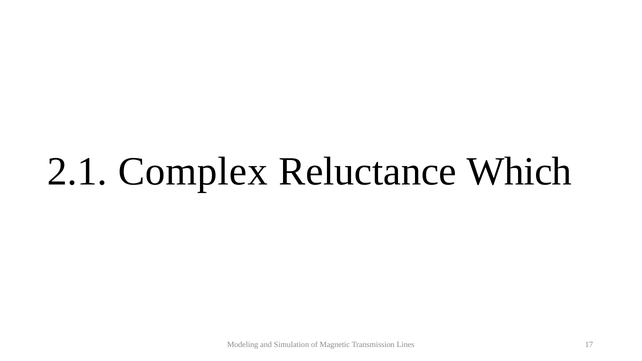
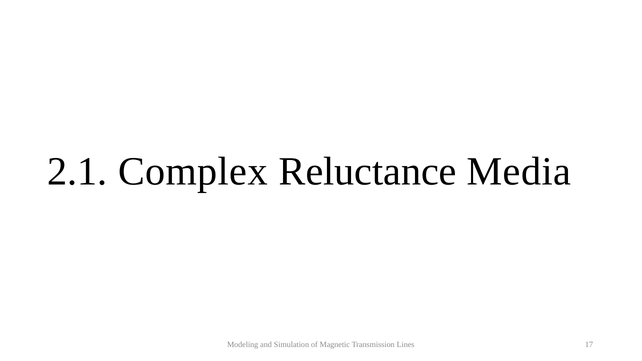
Which: Which -> Media
